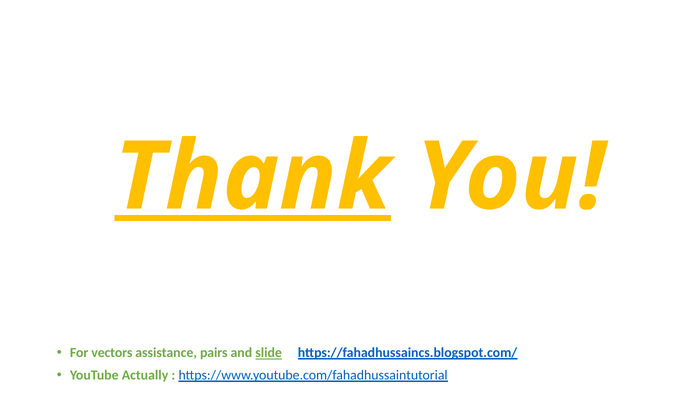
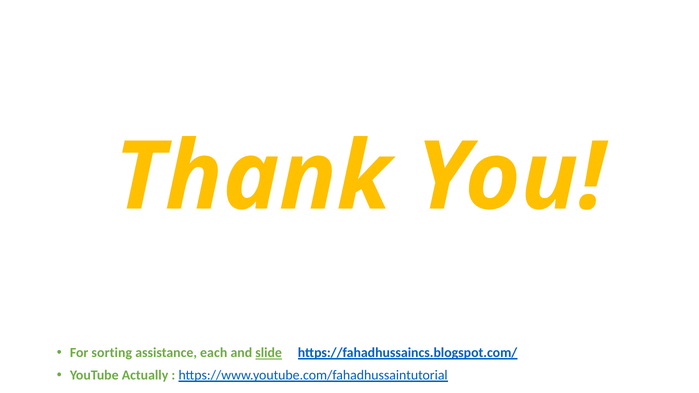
Thank underline: present -> none
vectors: vectors -> sorting
pairs: pairs -> each
